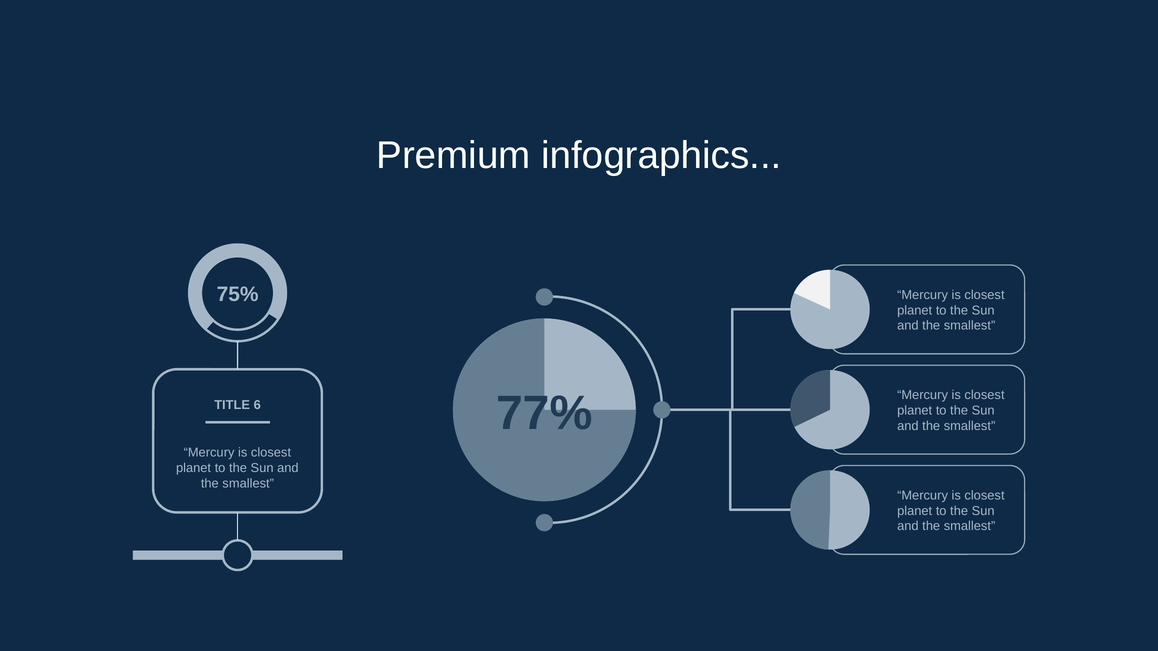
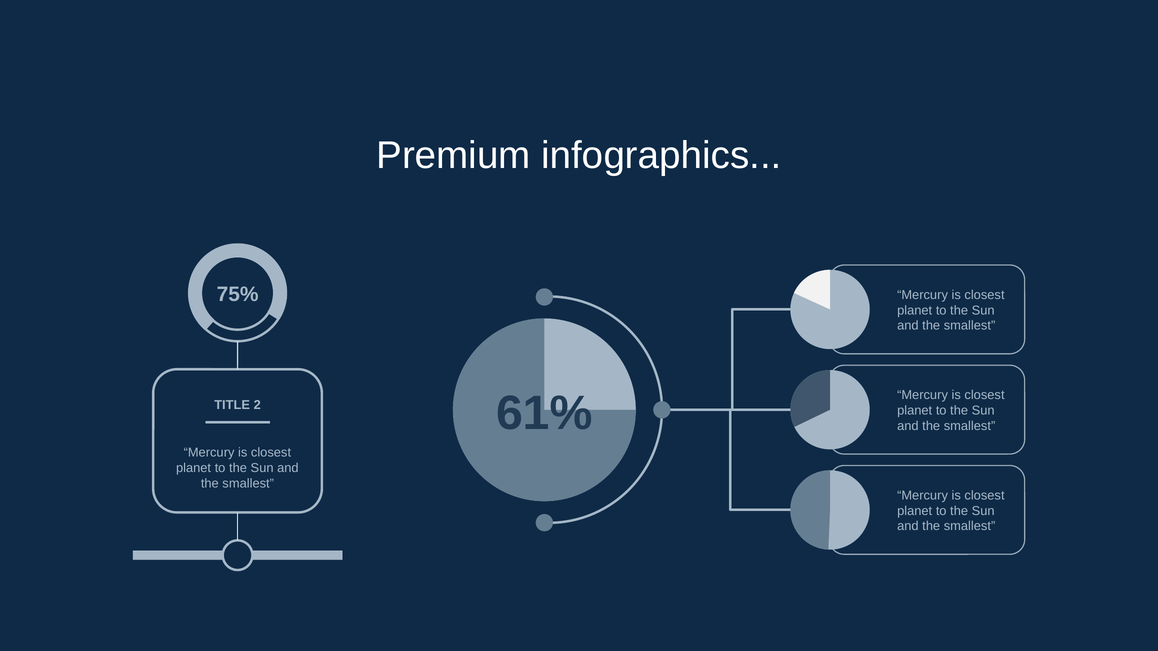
77%: 77% -> 61%
6: 6 -> 2
